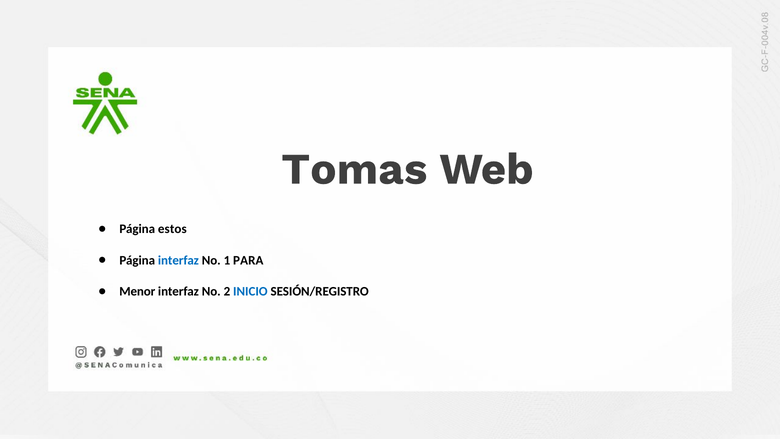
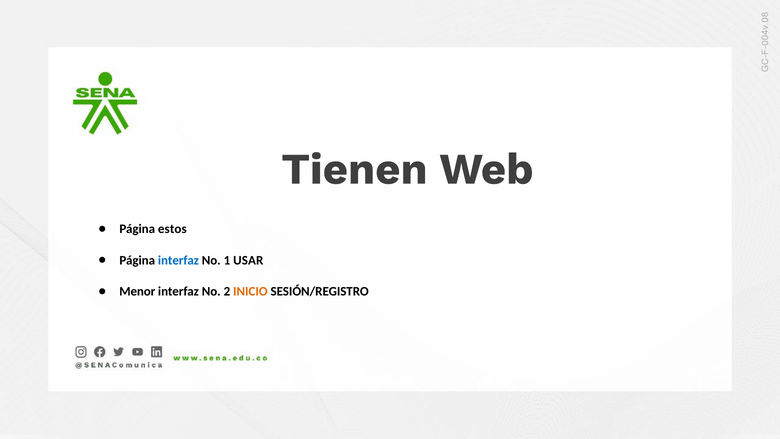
Tomas: Tomas -> Tienen
PARA: PARA -> USAR
INICIO colour: blue -> orange
